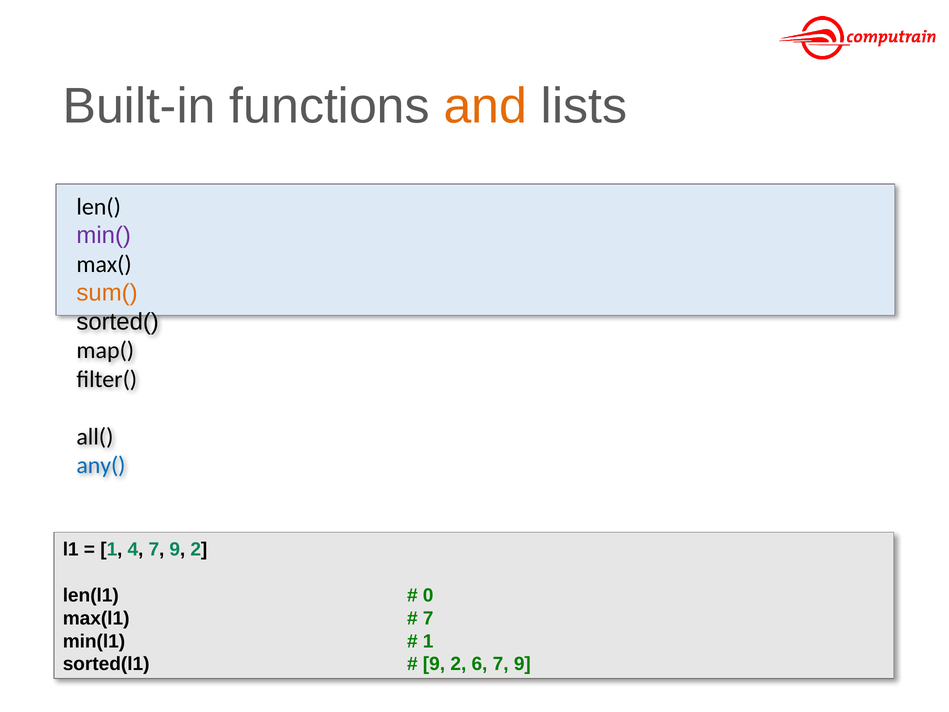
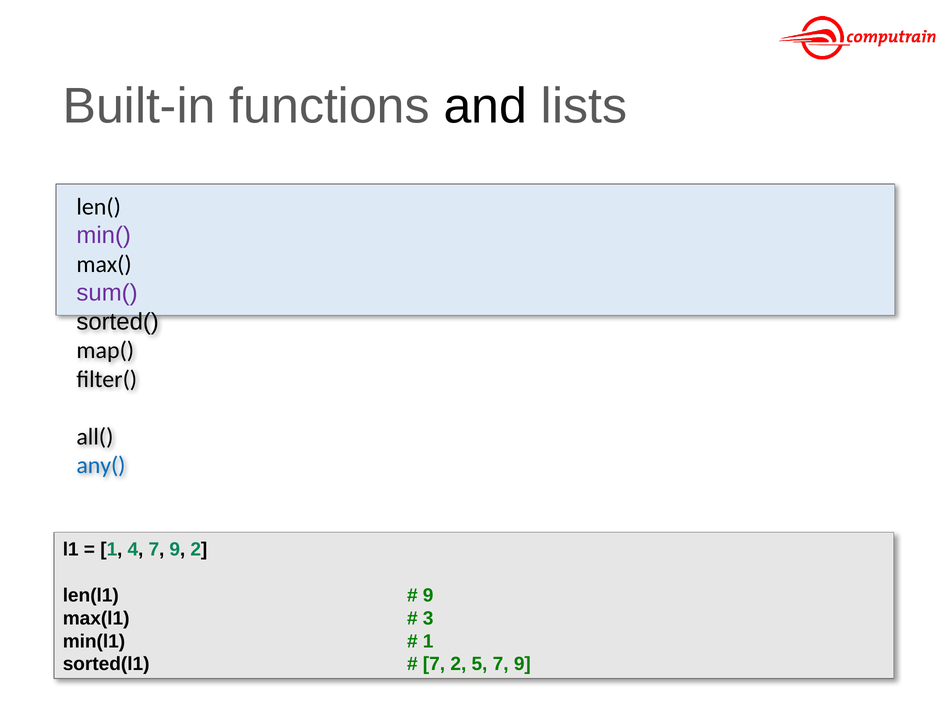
and colour: orange -> black
sum( colour: orange -> purple
0 at (428, 595): 0 -> 9
7 at (428, 618): 7 -> 3
9 at (434, 664): 9 -> 7
6: 6 -> 5
